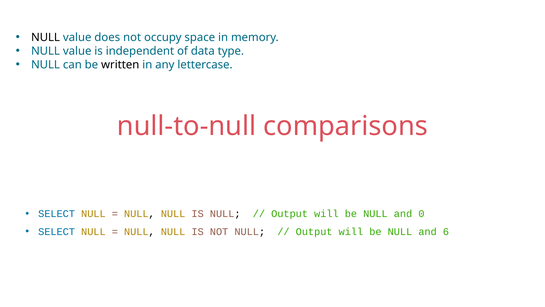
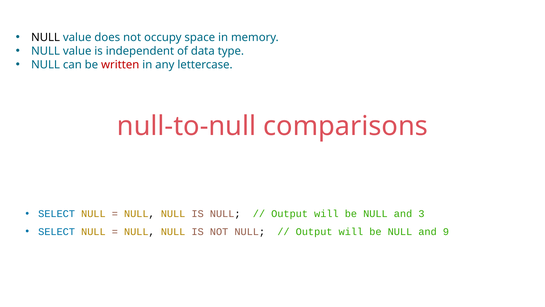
written colour: black -> red
0: 0 -> 3
6: 6 -> 9
